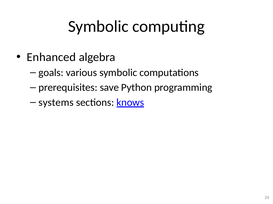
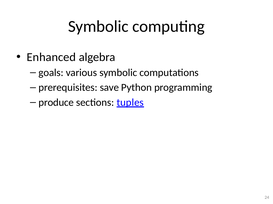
systems: systems -> produce
knows: knows -> tuples
